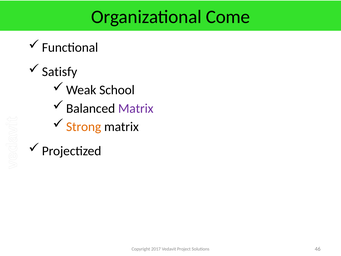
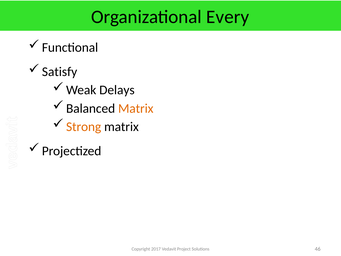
Come: Come -> Every
School: School -> Delays
Matrix at (136, 108) colour: purple -> orange
